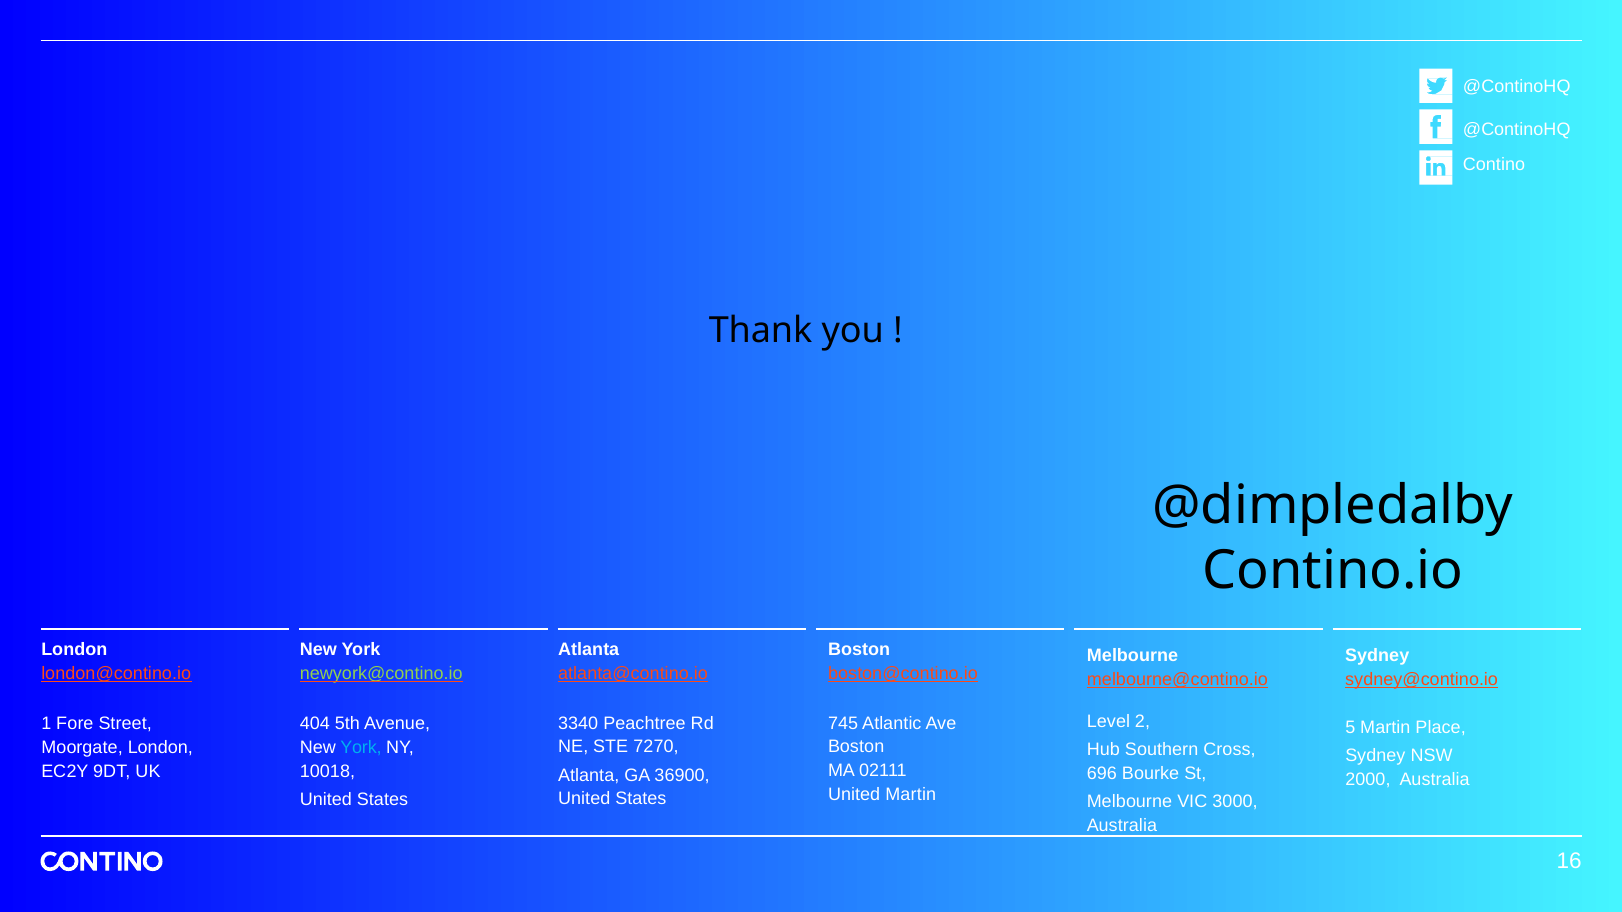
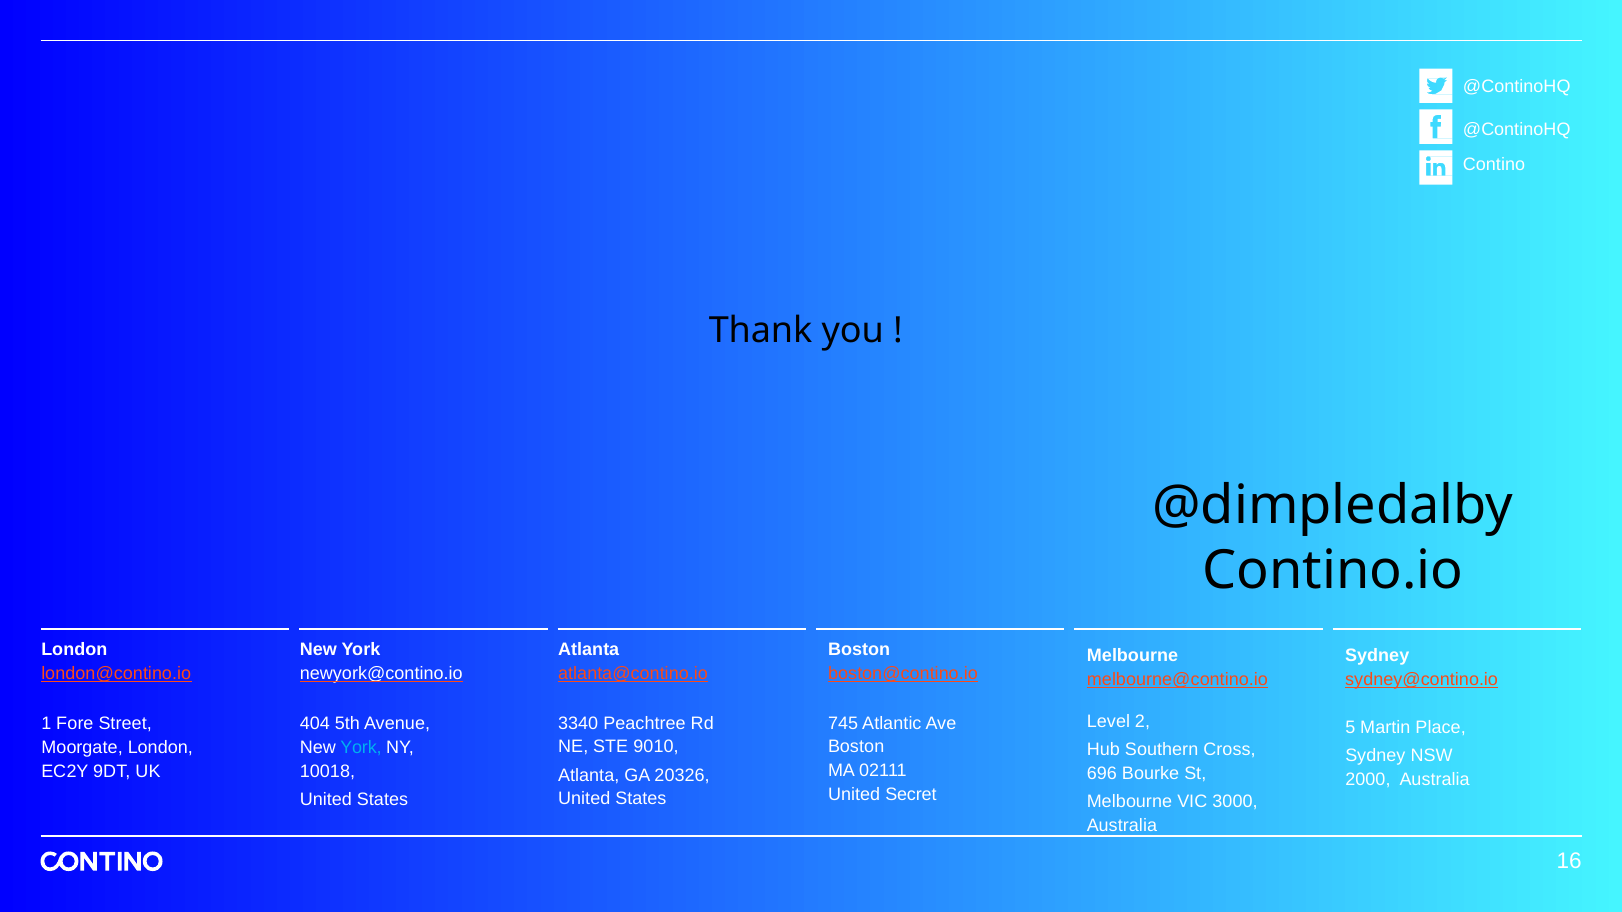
newyork@contino.io colour: light green -> white
7270: 7270 -> 9010
36900: 36900 -> 20326
United Martin: Martin -> Secret
